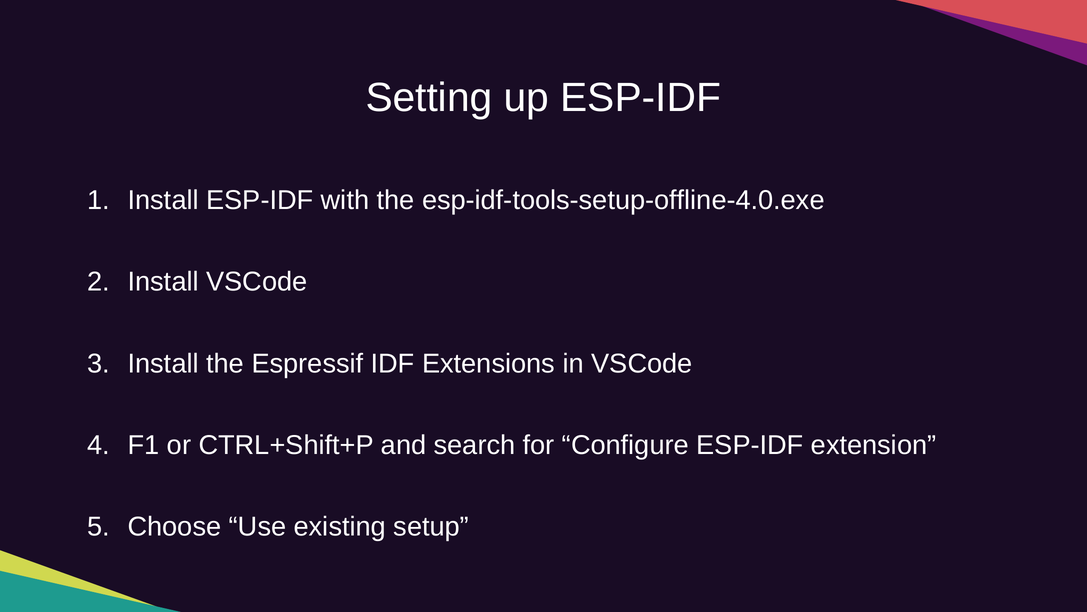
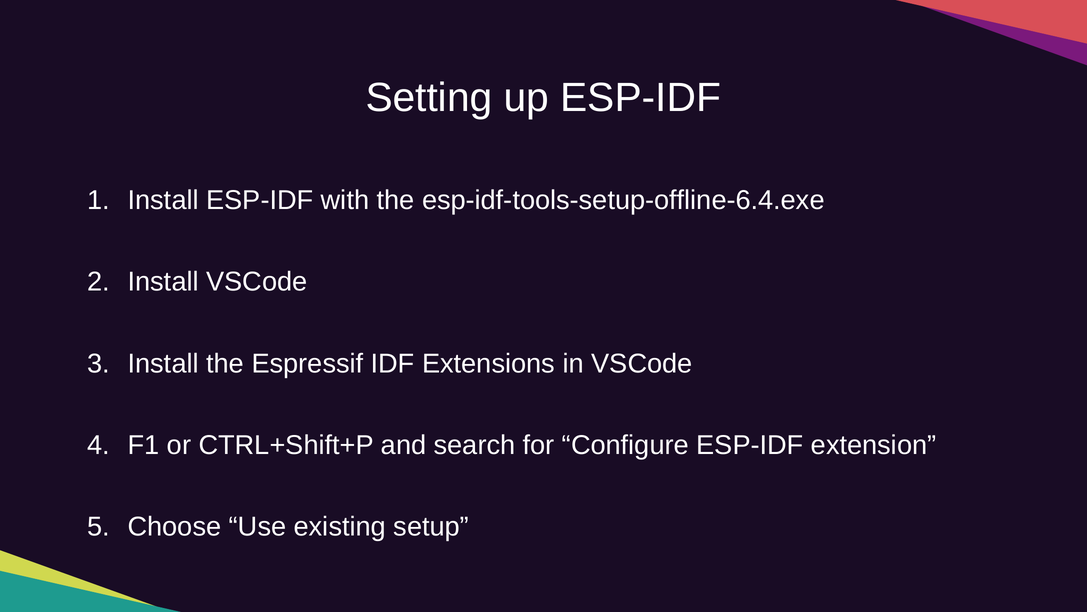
esp-idf-tools-setup-offline-4.0.exe: esp-idf-tools-setup-offline-4.0.exe -> esp-idf-tools-setup-offline-6.4.exe
